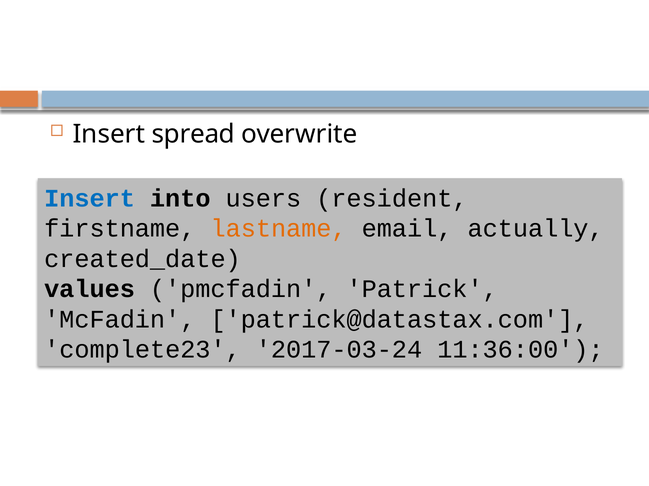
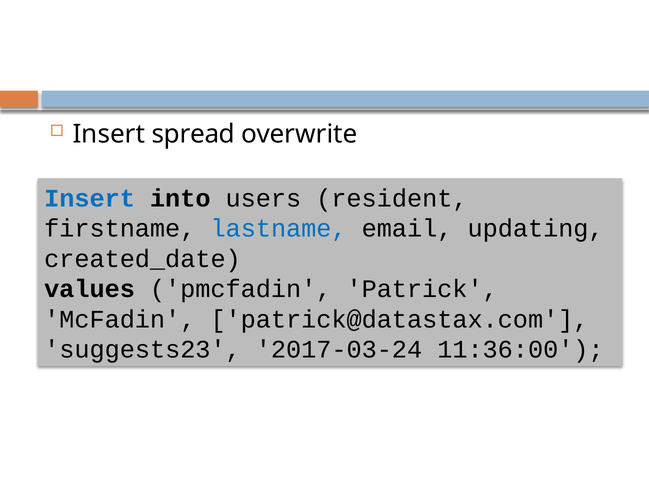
lastname colour: orange -> blue
actually: actually -> updating
complete23: complete23 -> suggests23
